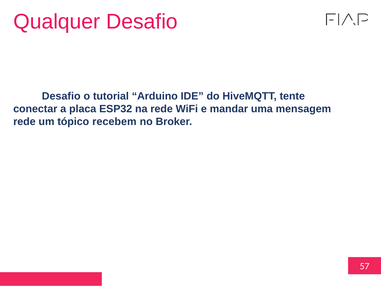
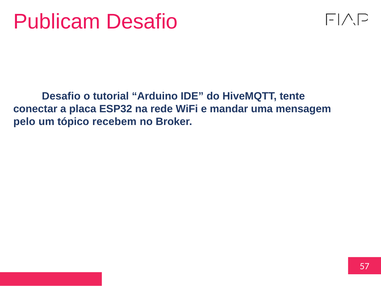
Qualquer: Qualquer -> Publicam
rede at (24, 121): rede -> pelo
